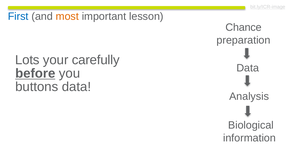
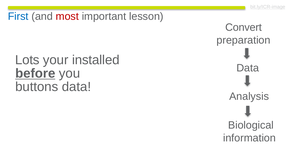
most colour: orange -> red
Chance: Chance -> Convert
carefully: carefully -> installed
